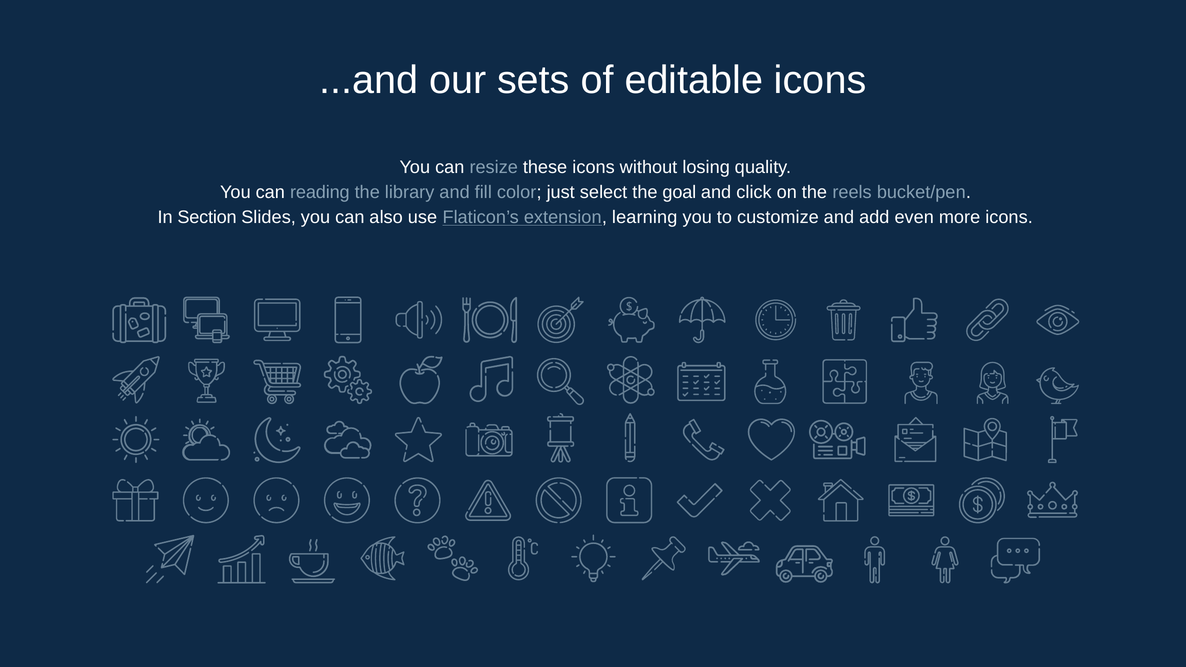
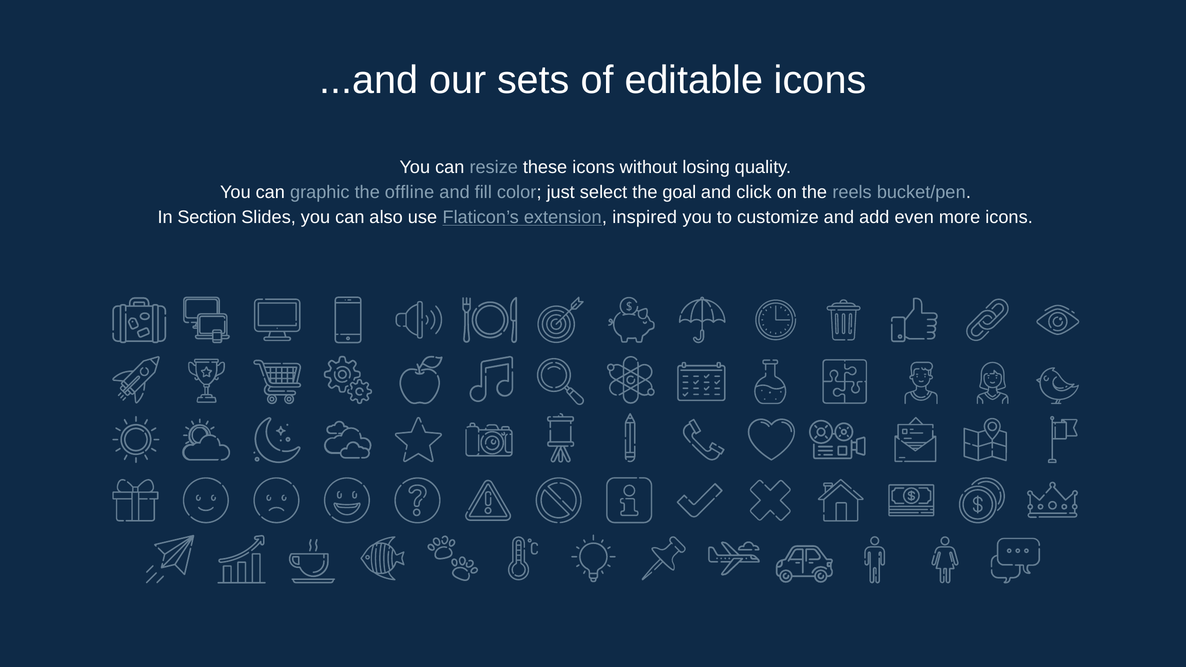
reading: reading -> graphic
library: library -> offline
learning: learning -> inspired
